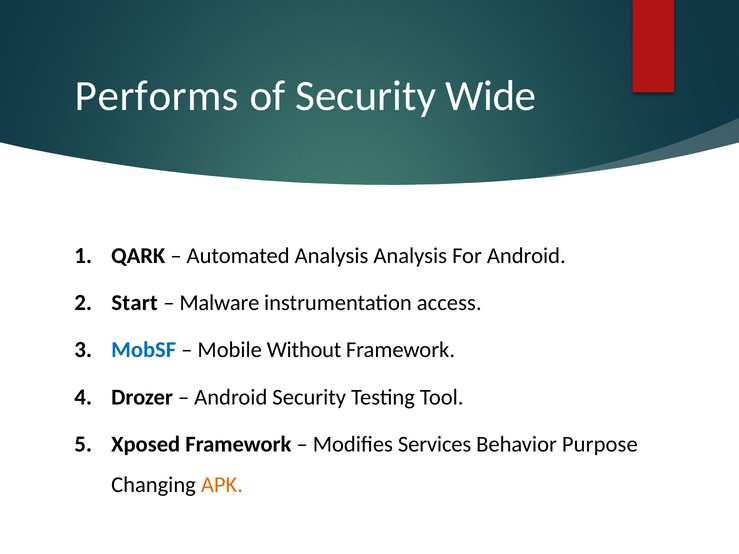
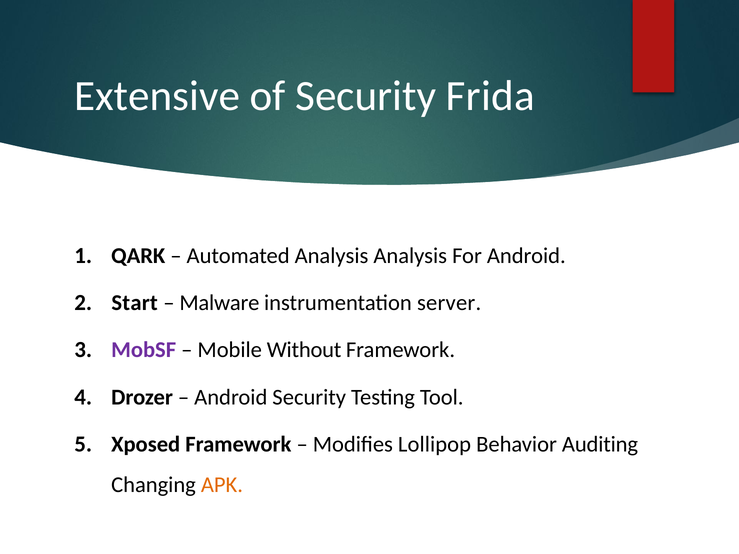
Performs: Performs -> Extensive
Wide: Wide -> Frida
access: access -> server
MobSF colour: blue -> purple
Services: Services -> Lollipop
Purpose: Purpose -> Auditing
